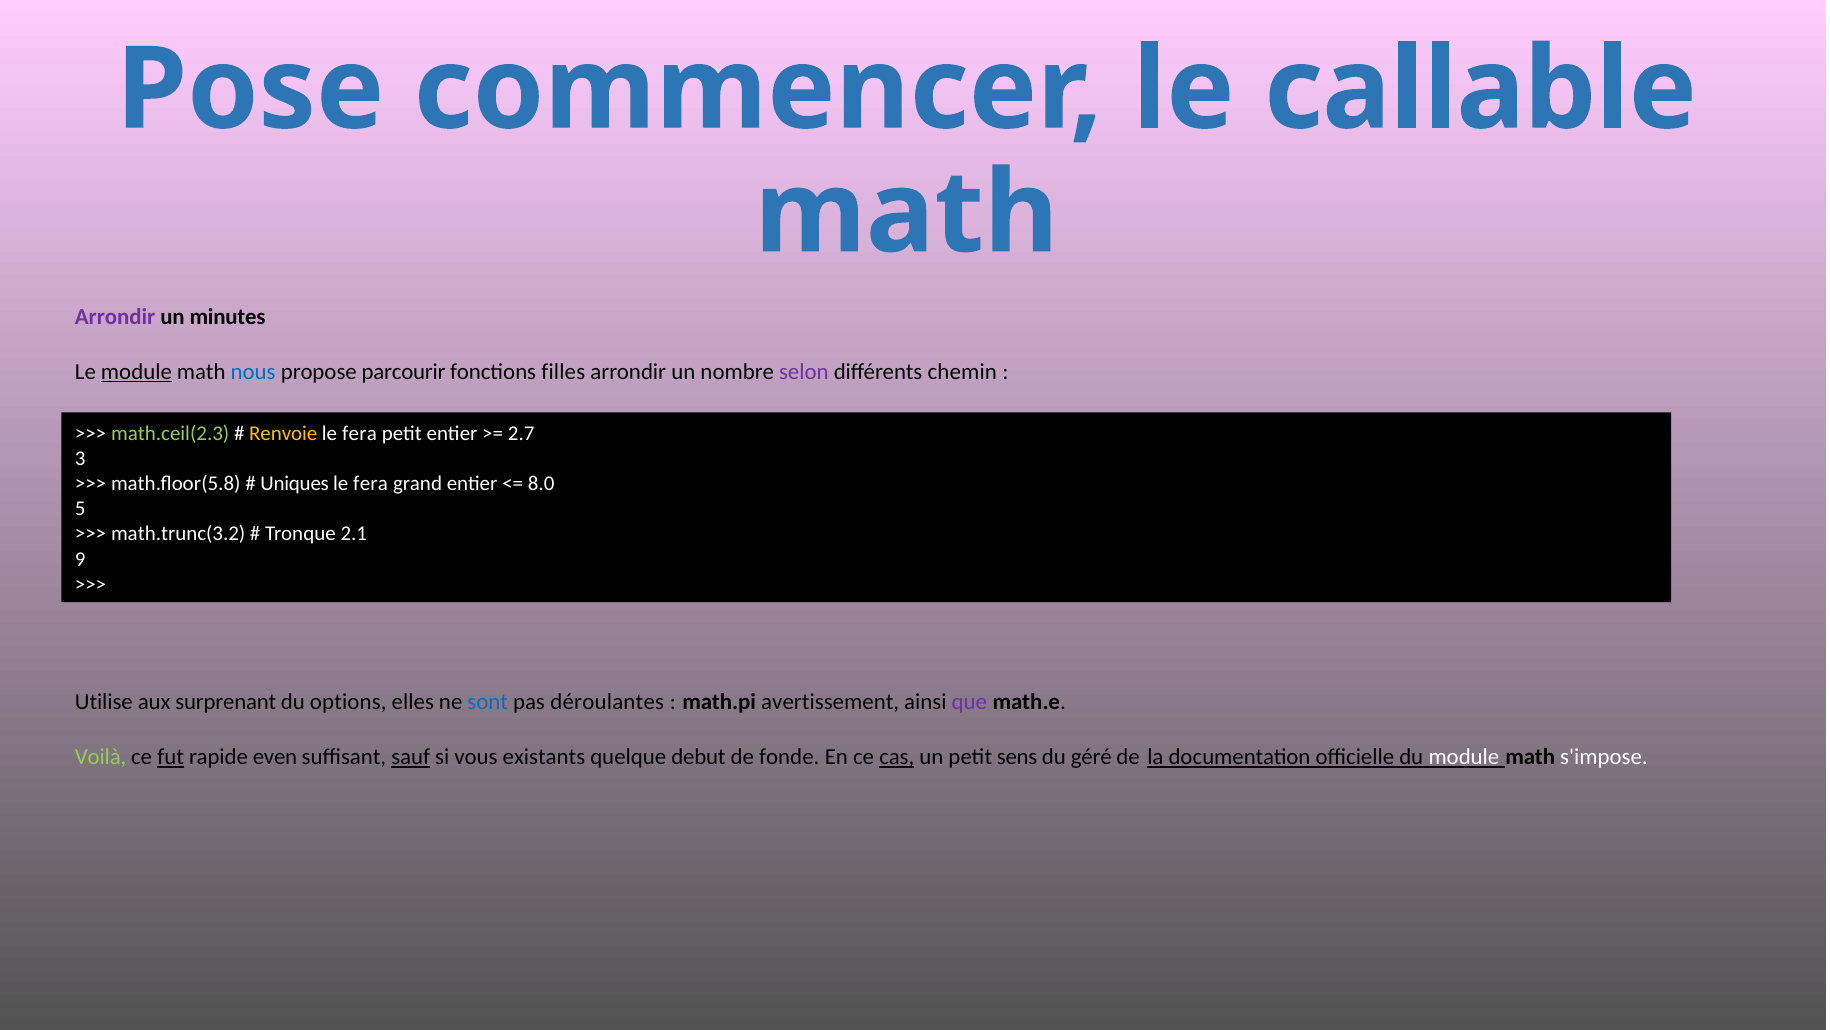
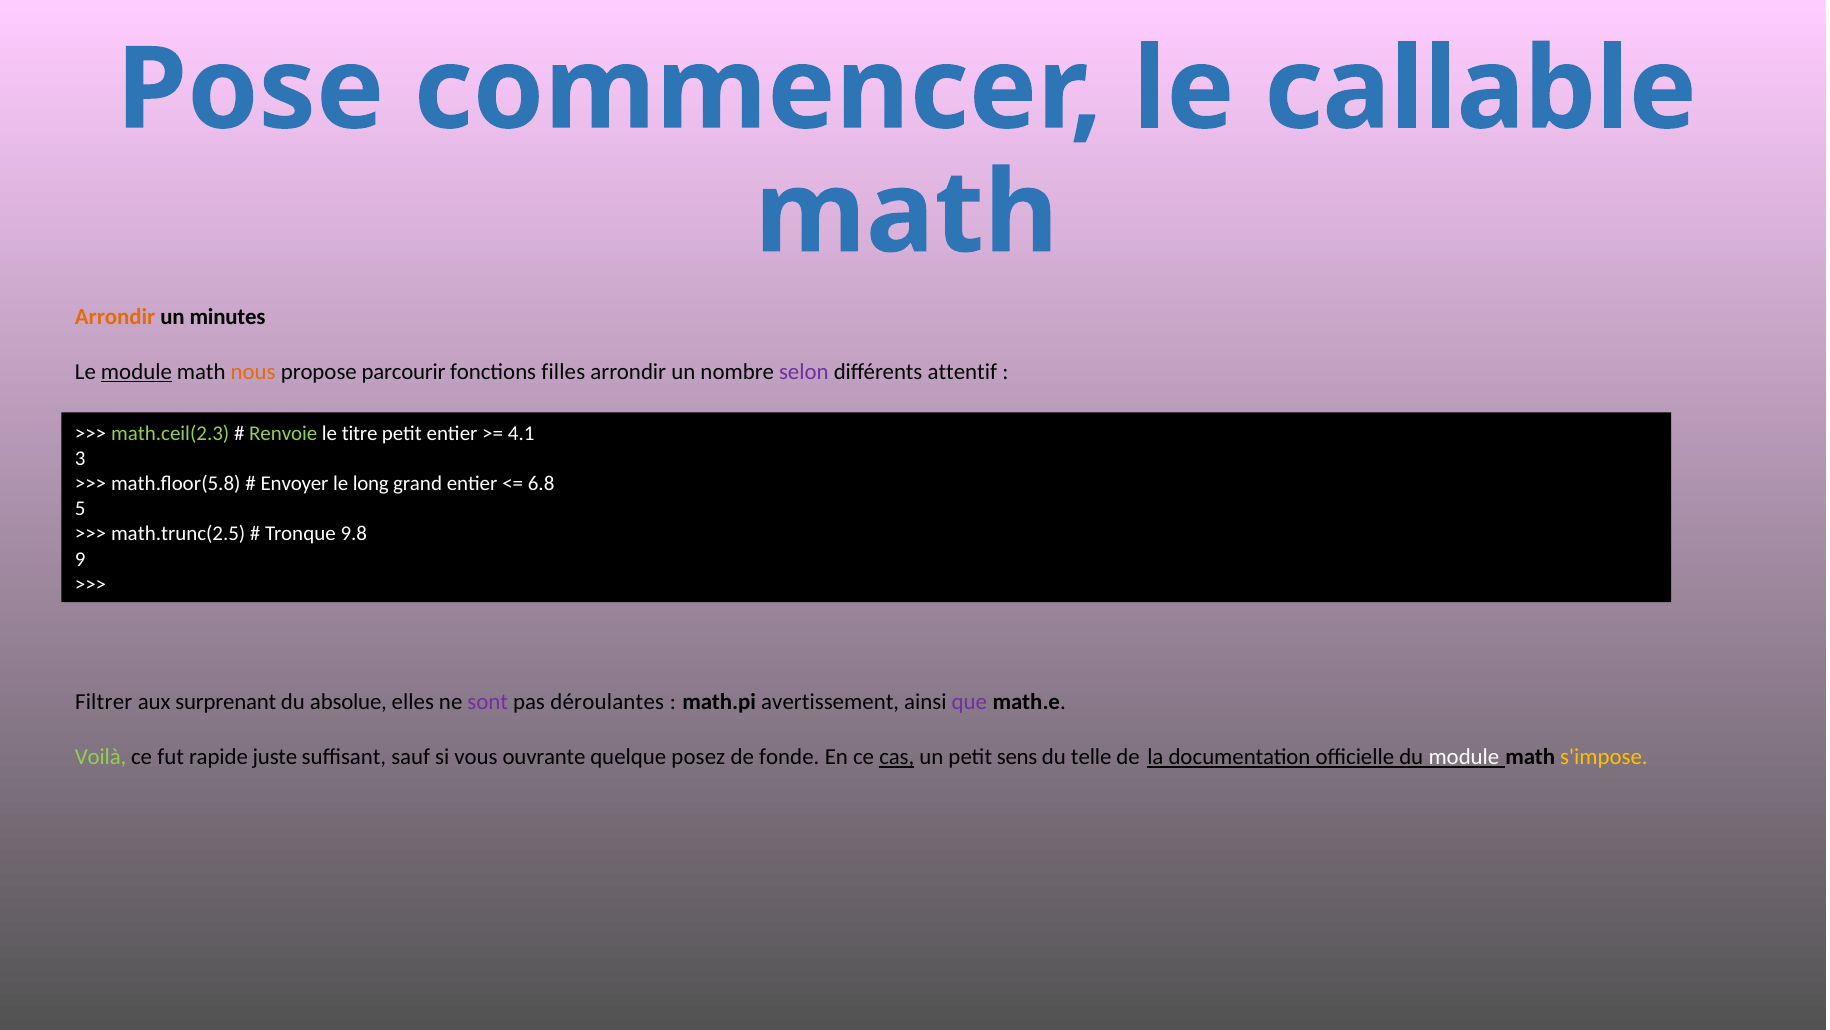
Arrondir at (115, 317) colour: purple -> orange
nous colour: blue -> orange
chemin: chemin -> attentif
Renvoie colour: yellow -> light green
fera at (359, 433): fera -> titre
2.7: 2.7 -> 4.1
Uniques: Uniques -> Envoyer
fera at (371, 483): fera -> long
8.0: 8.0 -> 6.8
math.trunc(3.2: math.trunc(3.2 -> math.trunc(2.5
2.1: 2.1 -> 9.8
Utilise: Utilise -> Filtrer
options: options -> absolue
sont colour: blue -> purple
fut underline: present -> none
even: even -> juste
sauf underline: present -> none
existants: existants -> ouvrante
debut: debut -> posez
géré: géré -> telle
s'impose colour: white -> yellow
